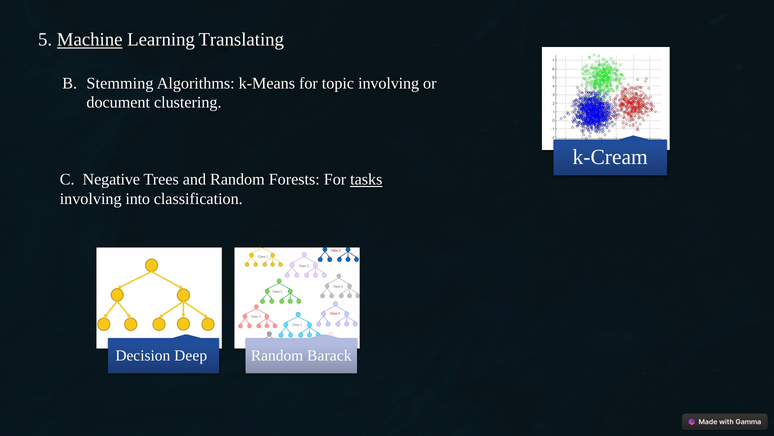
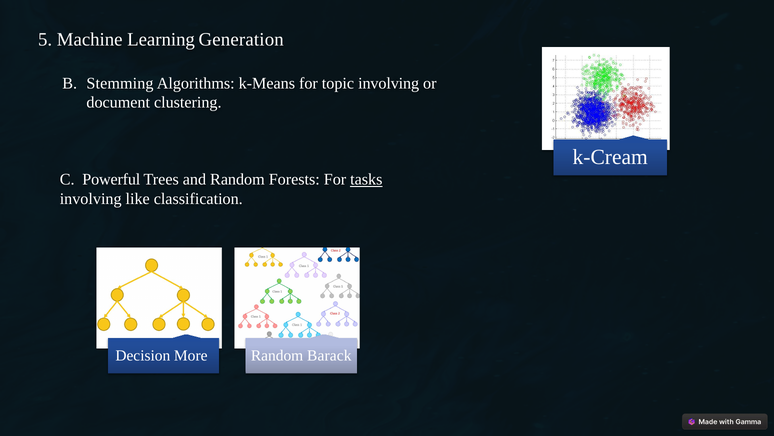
Machine underline: present -> none
Translating: Translating -> Generation
Negative: Negative -> Powerful
into: into -> like
Deep: Deep -> More
